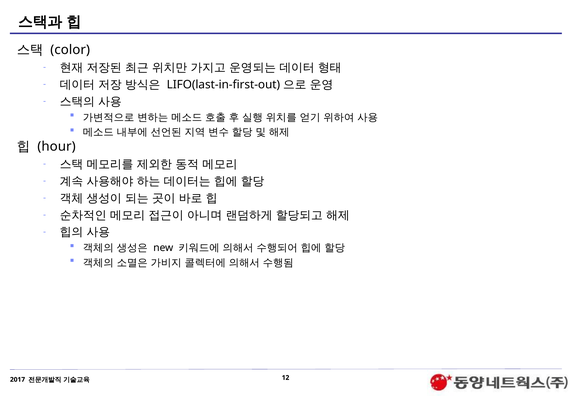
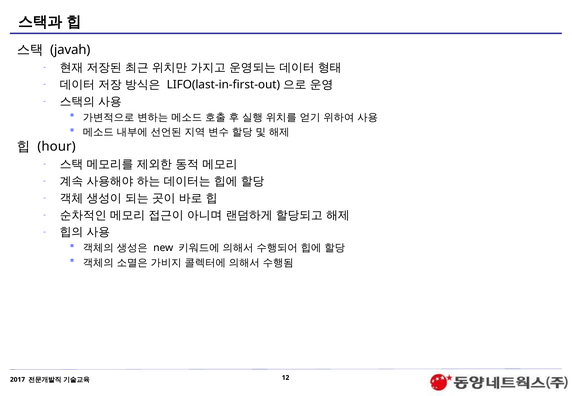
color: color -> javah
